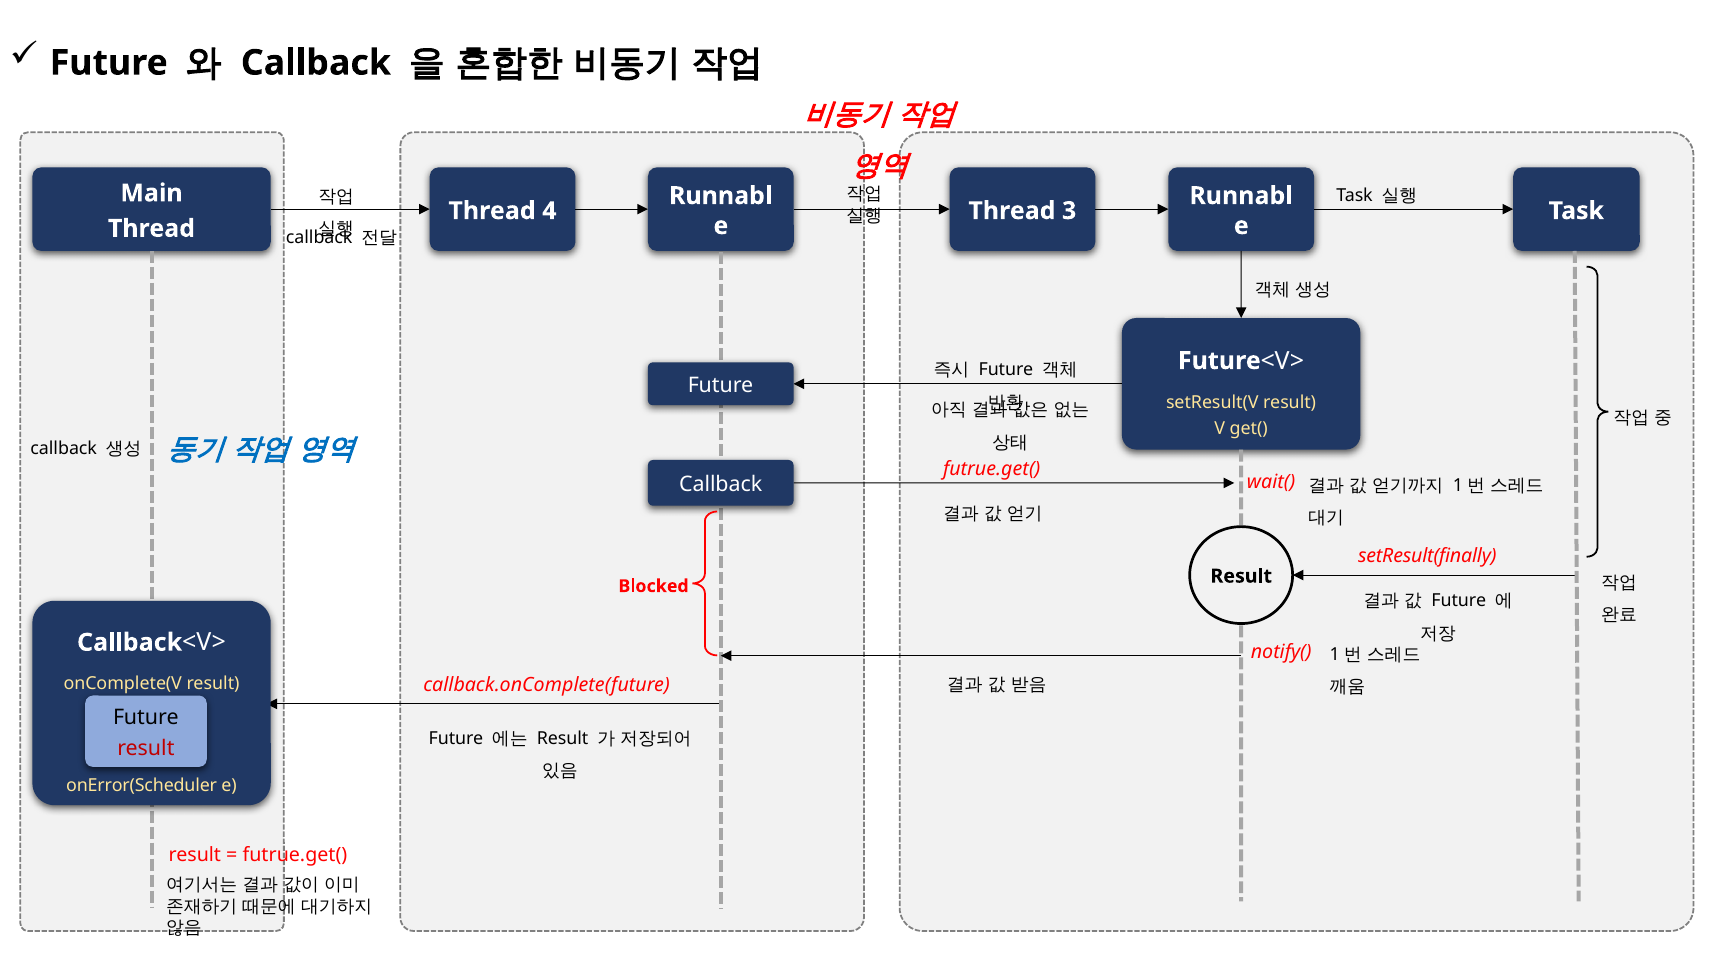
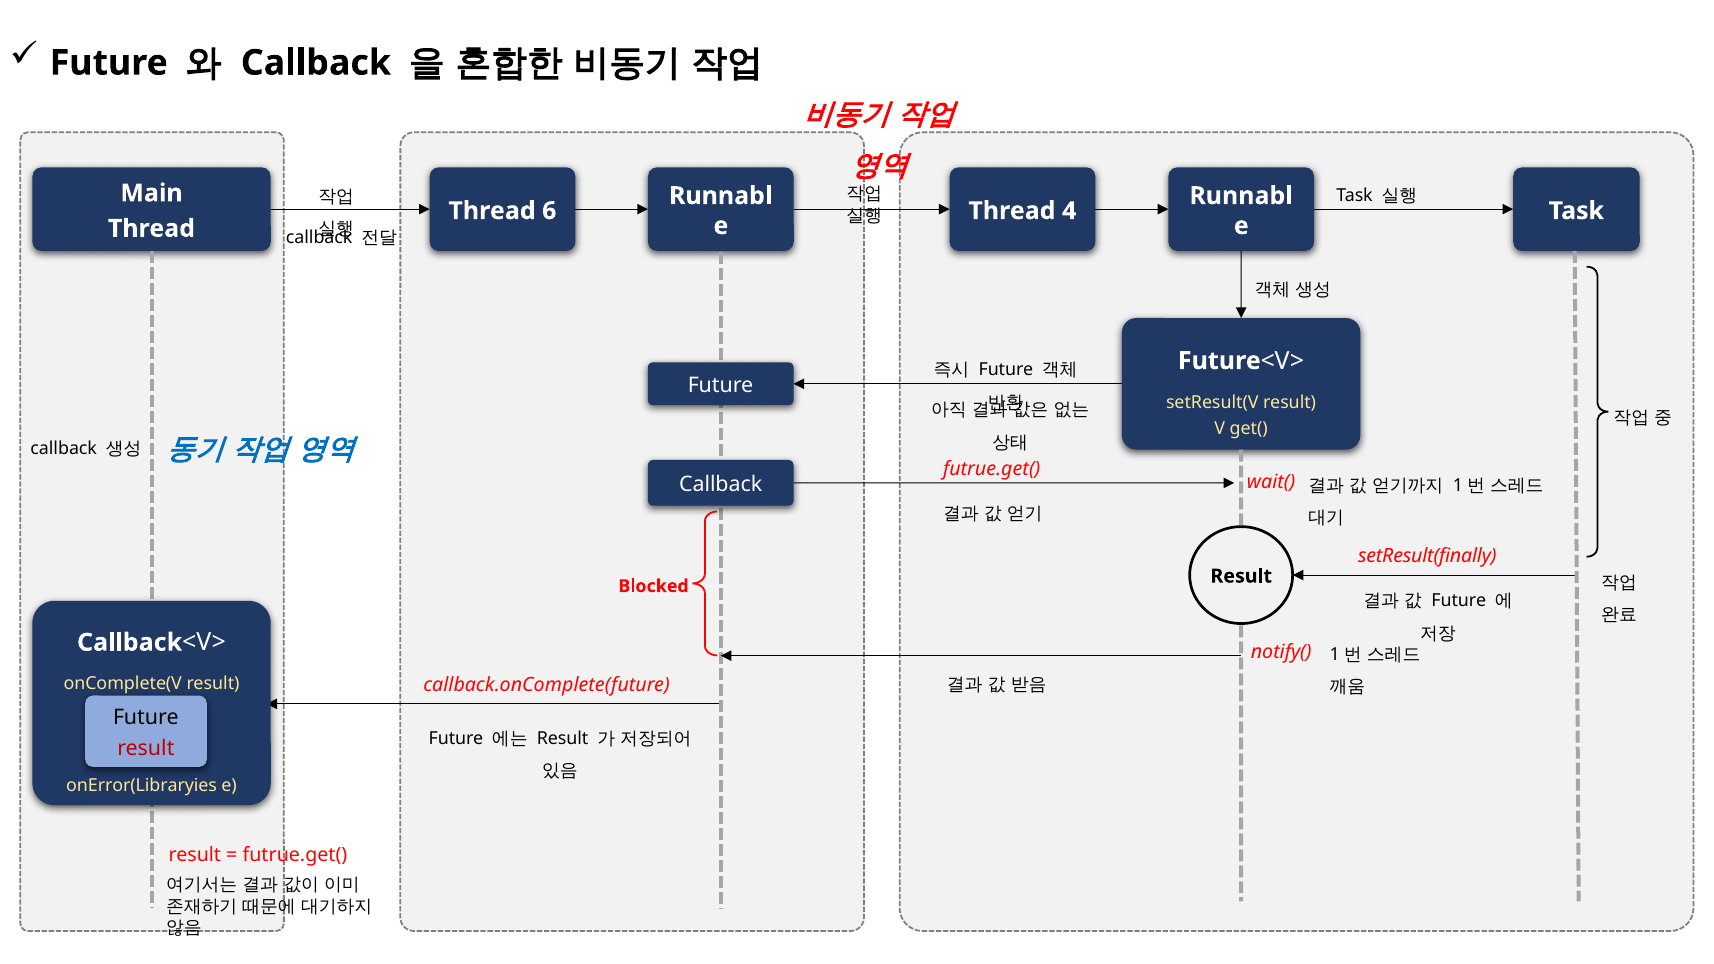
4: 4 -> 6
3: 3 -> 4
onError(Scheduler: onError(Scheduler -> onError(Libraryies
